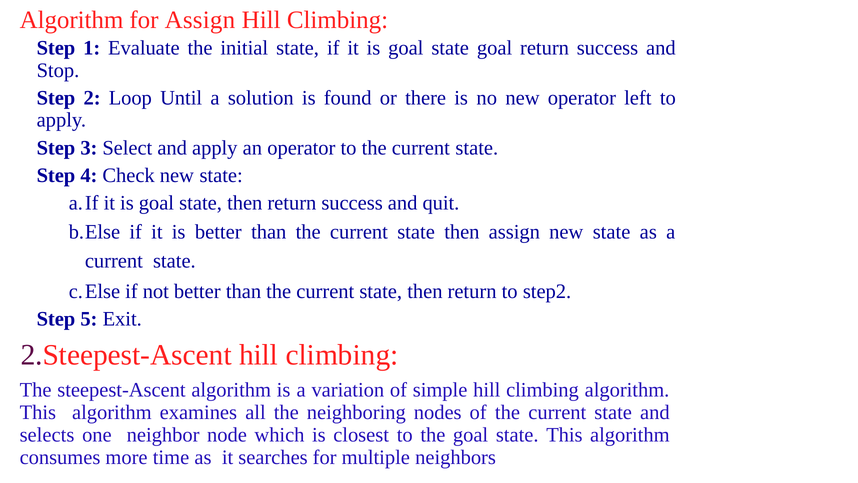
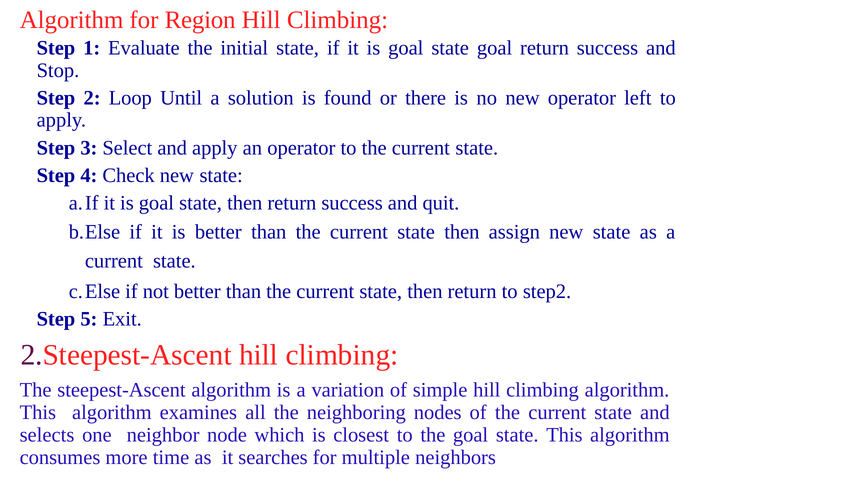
for Assign: Assign -> Region
